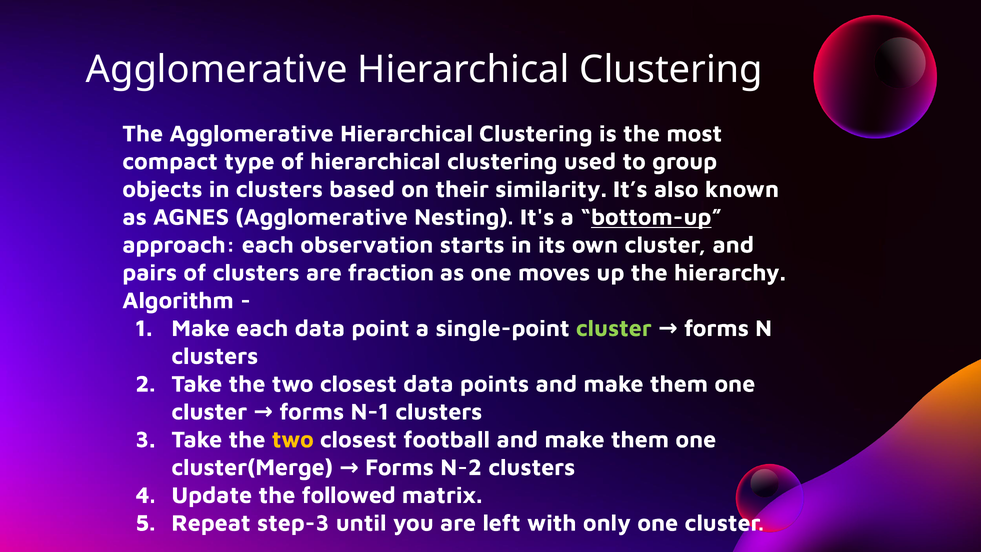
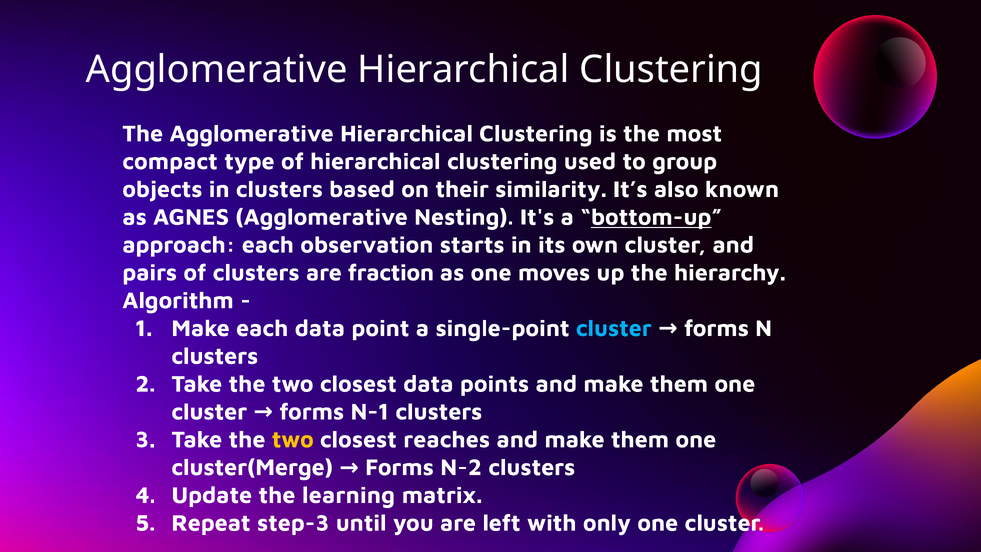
cluster at (614, 328) colour: light green -> light blue
football: football -> reaches
followed: followed -> learning
